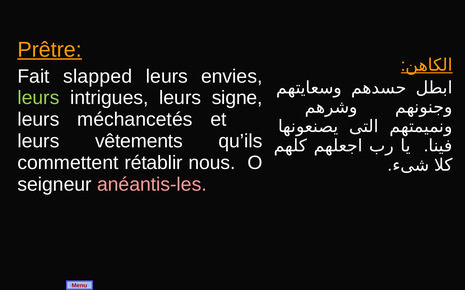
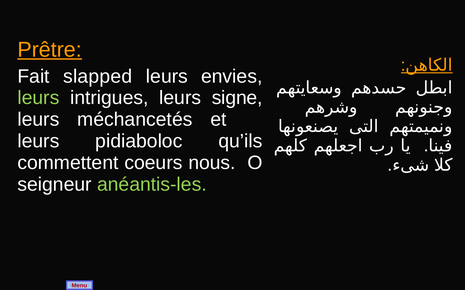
vêtements: vêtements -> pidiaboloc
rétablir: rétablir -> coeurs
anéantis-les colour: pink -> light green
